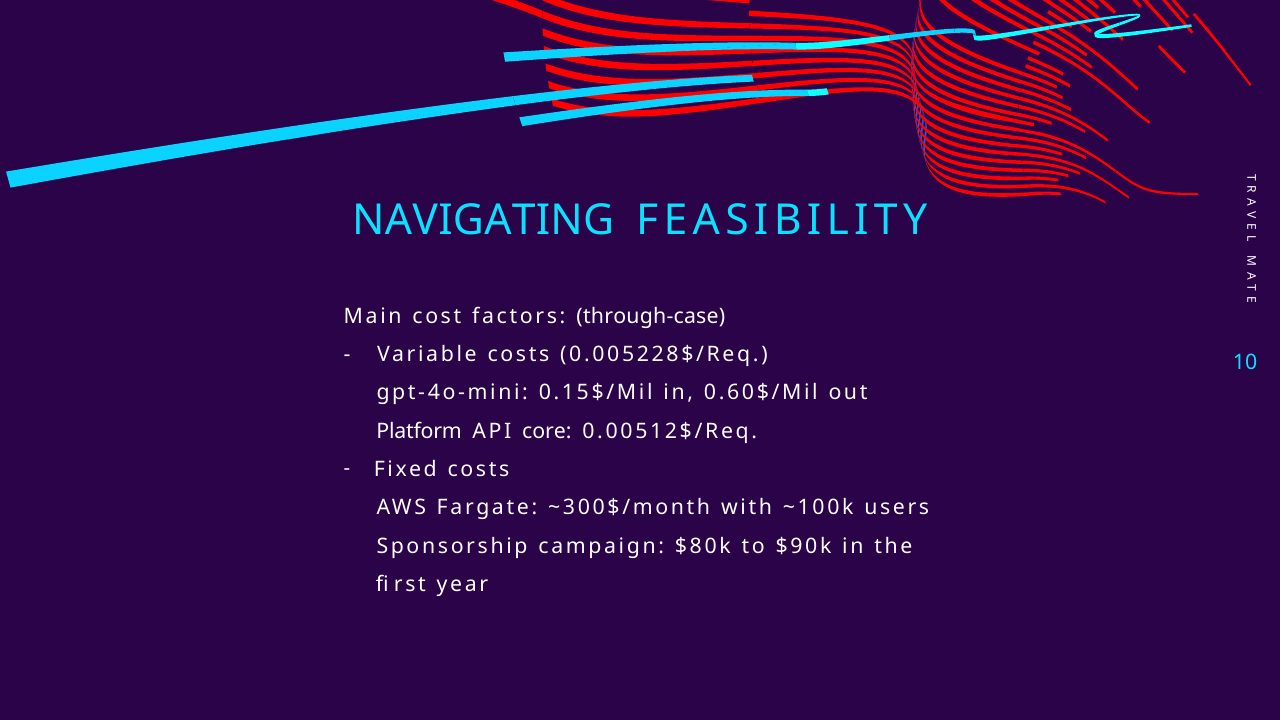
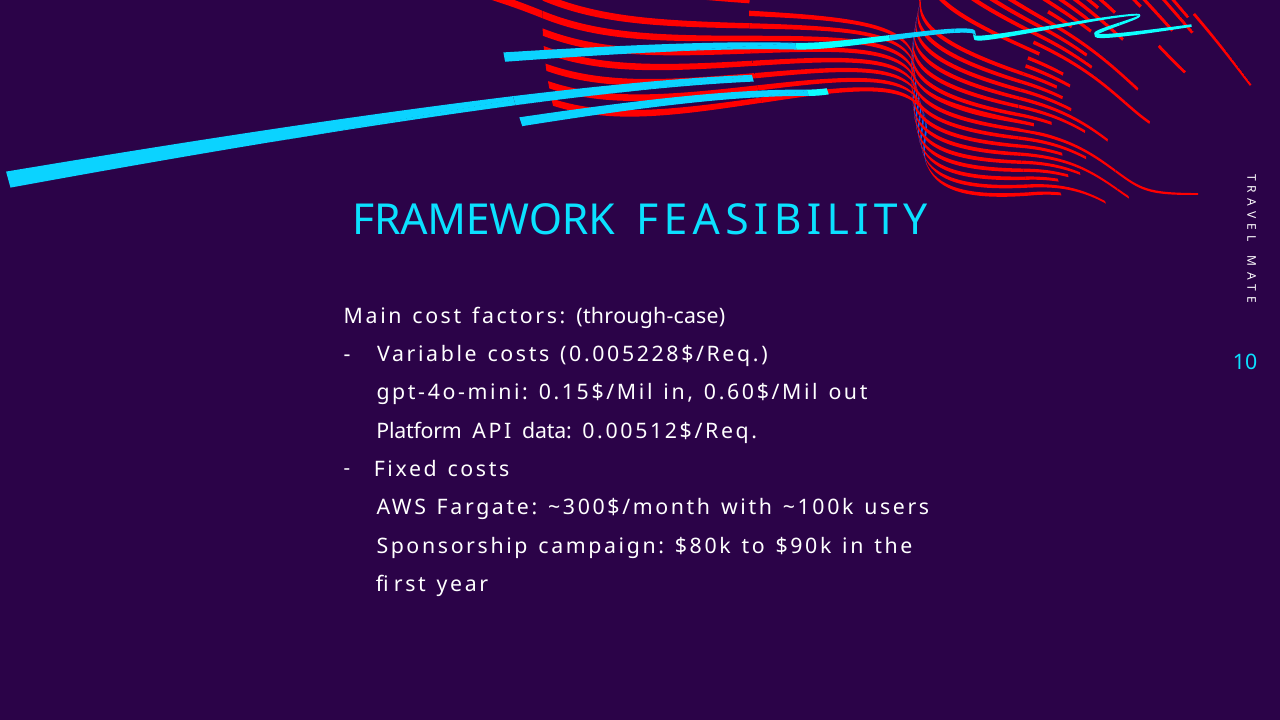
NAVIGATING: NAVIGATING -> FRAMEWORK
core: core -> data
